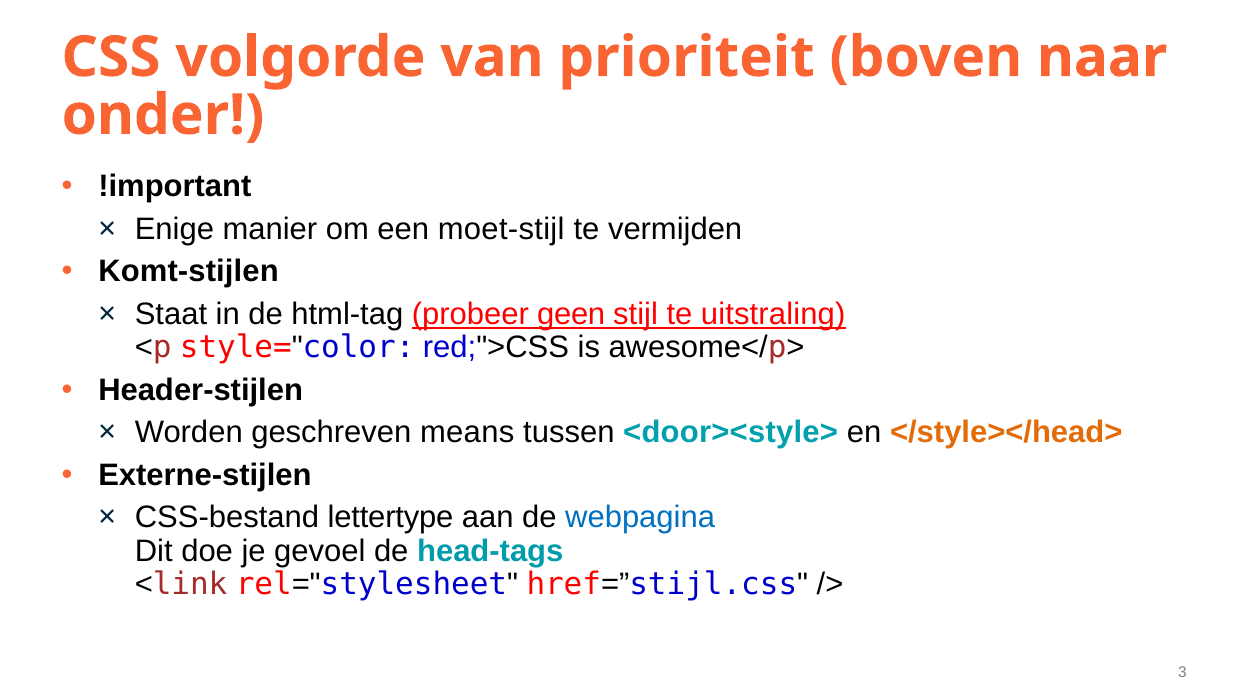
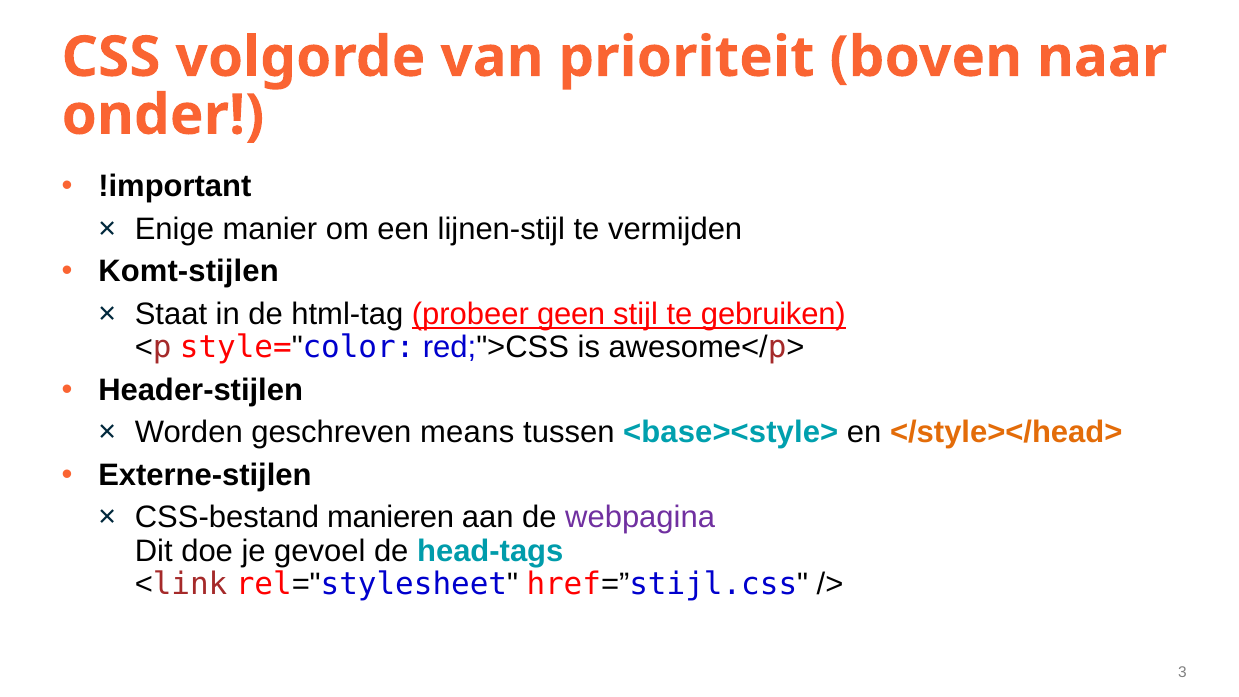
moet-stijl: moet-stijl -> lijnen-stijl
uitstraling: uitstraling -> gebruiken
<door><style>: <door><style> -> <base><style>
lettertype: lettertype -> manieren
webpagina colour: blue -> purple
